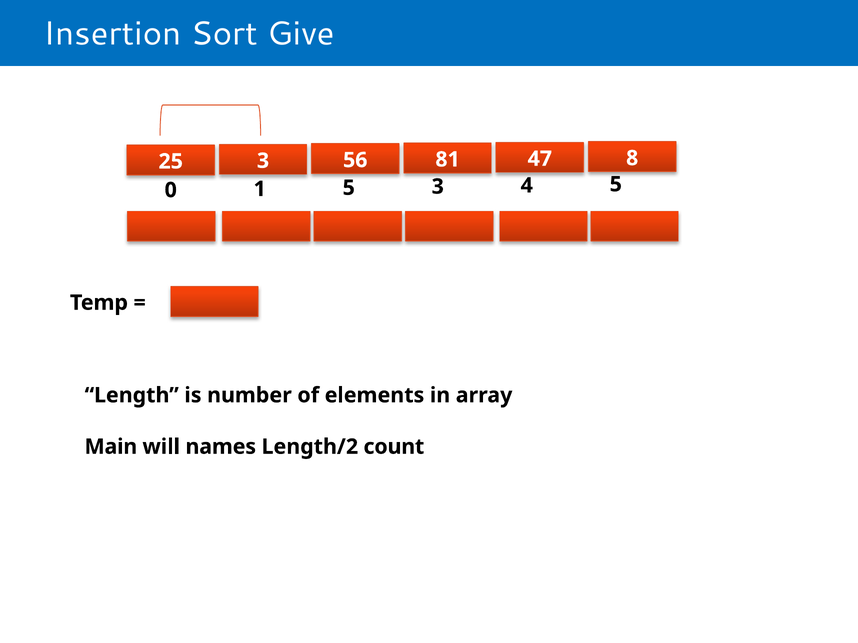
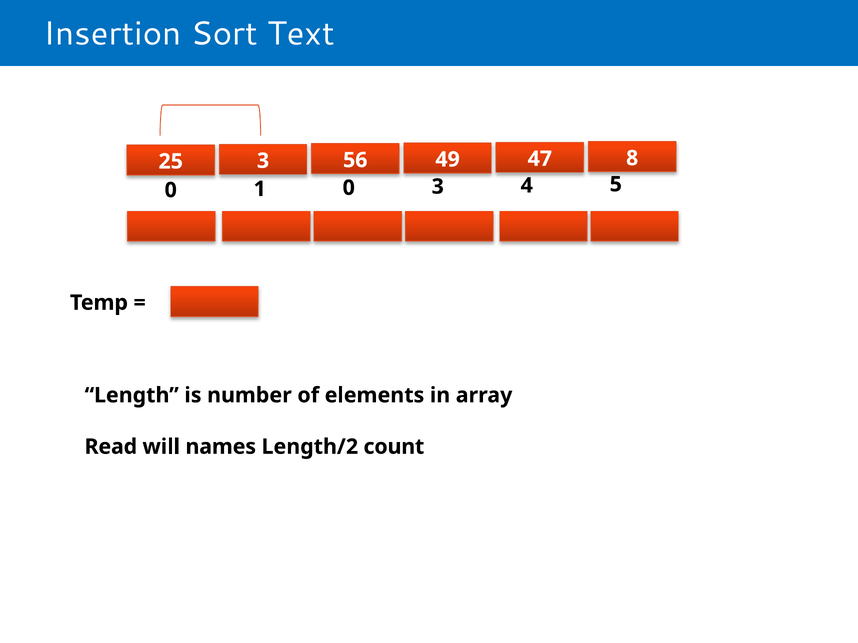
Give: Give -> Text
81: 81 -> 49
1 5: 5 -> 0
Main: Main -> Read
